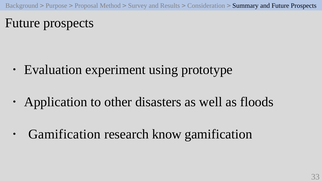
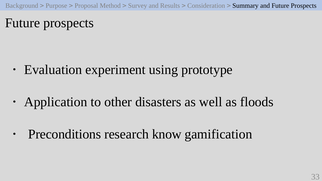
Gamification at (64, 134): Gamification -> Preconditions
